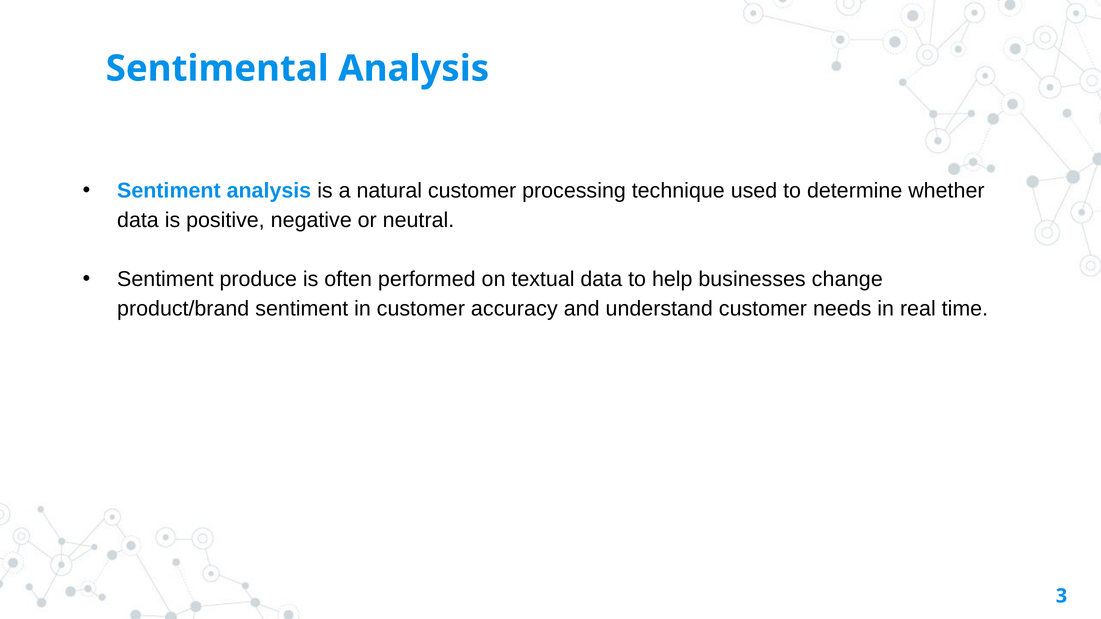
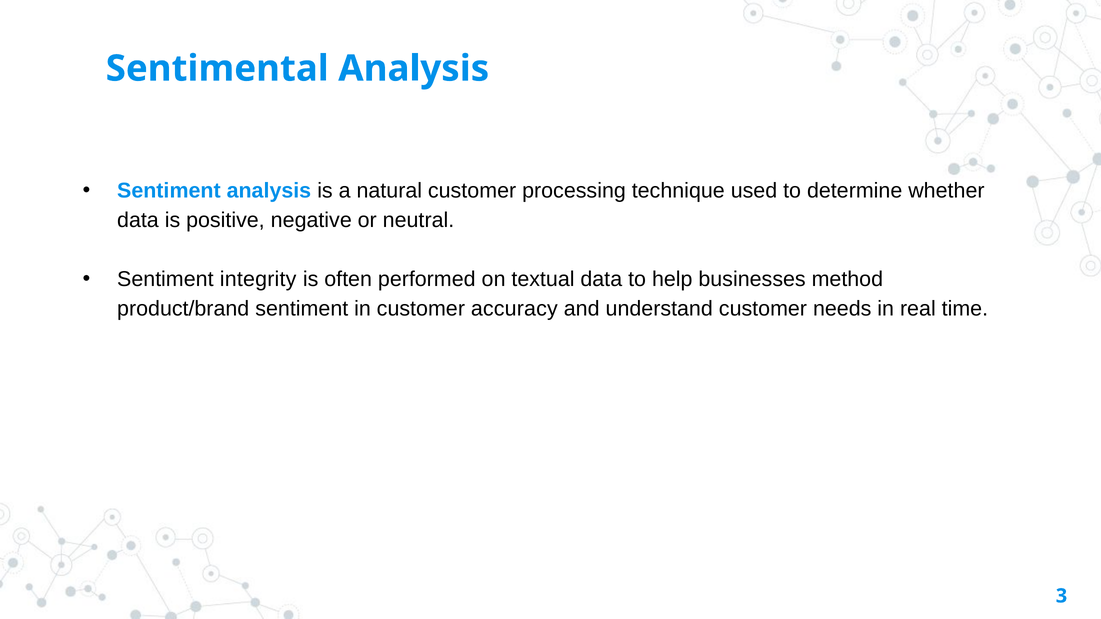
produce: produce -> integrity
change: change -> method
